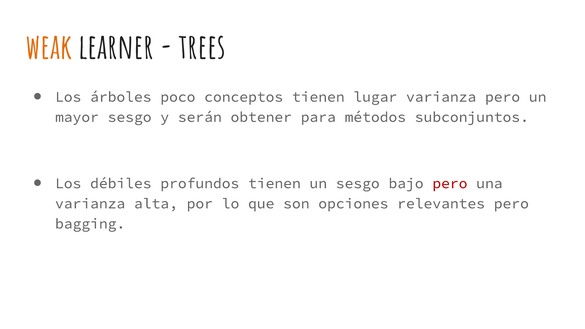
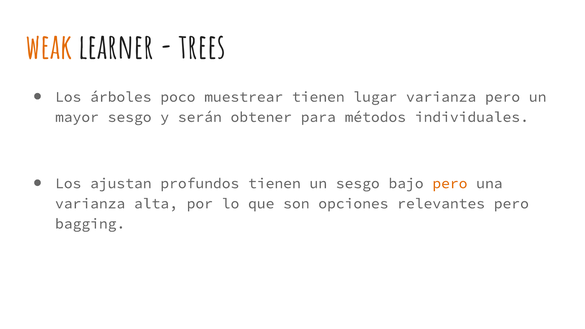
conceptos: conceptos -> muestrear
subconjuntos: subconjuntos -> individuales
débiles: débiles -> ajustan
pero at (450, 183) colour: red -> orange
